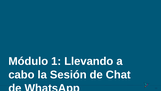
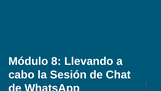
1: 1 -> 8
